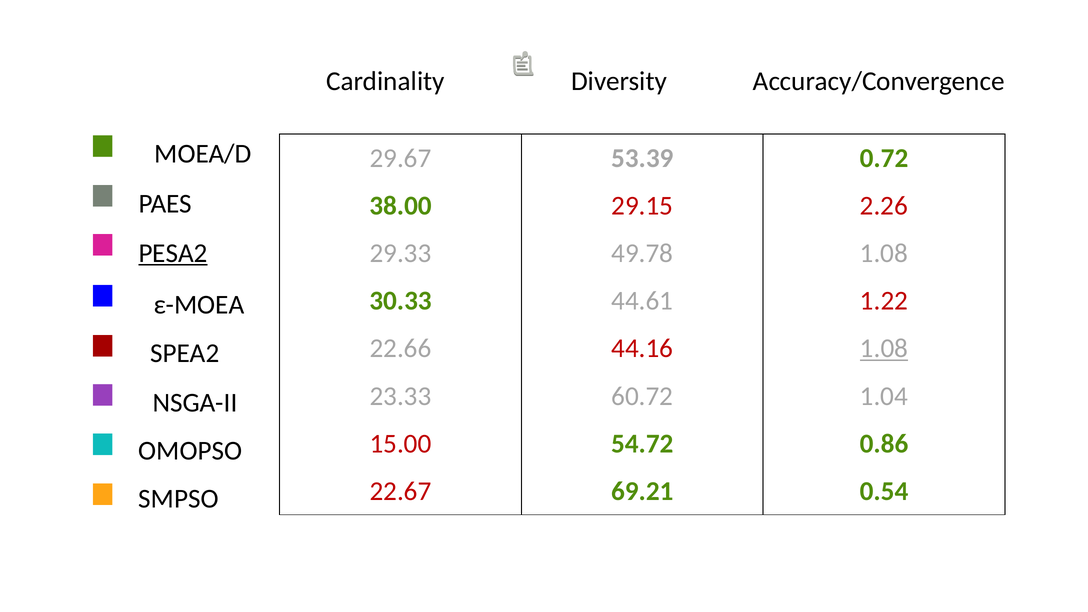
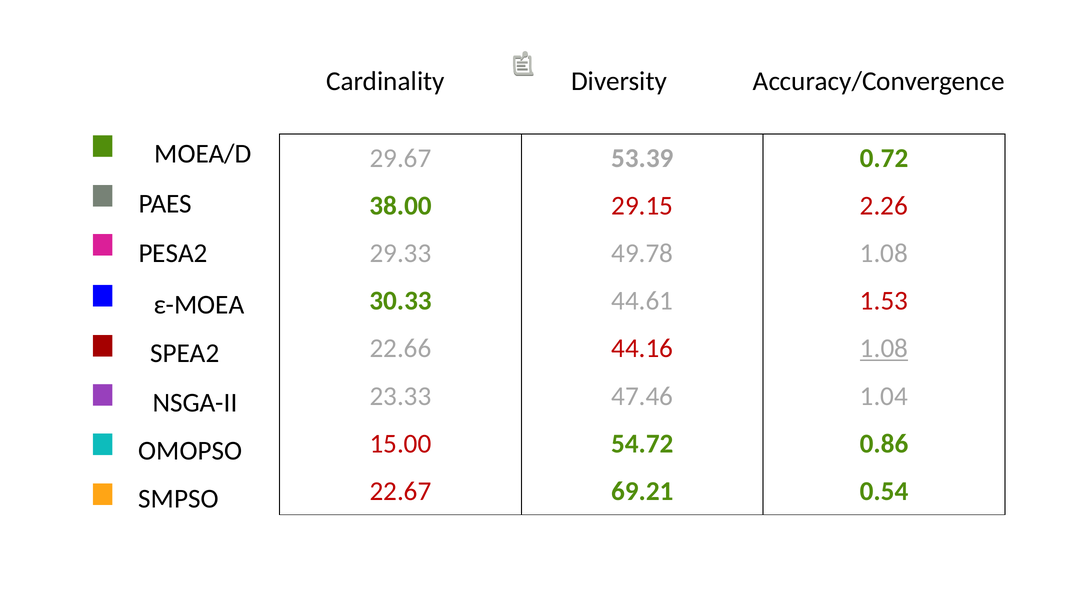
PESA2 underline: present -> none
1.22: 1.22 -> 1.53
60.72: 60.72 -> 47.46
